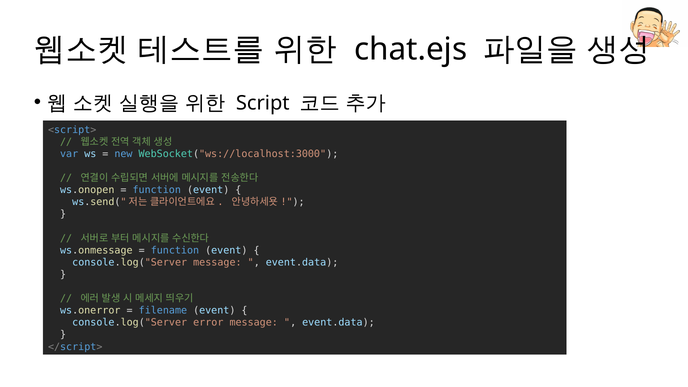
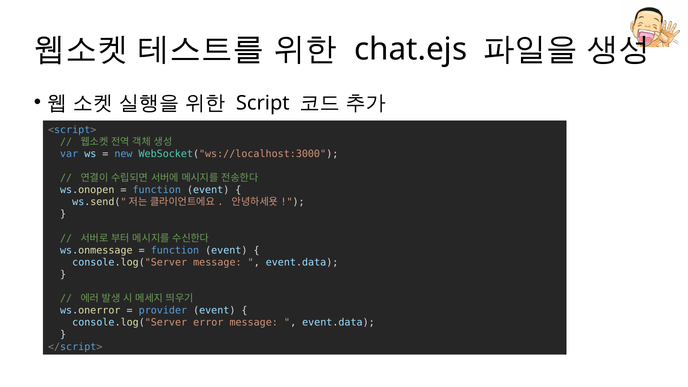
filename: filename -> provider
